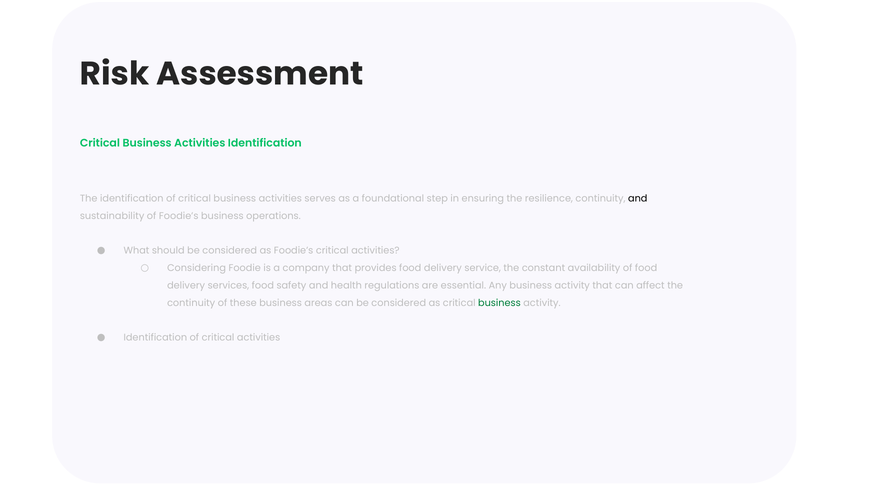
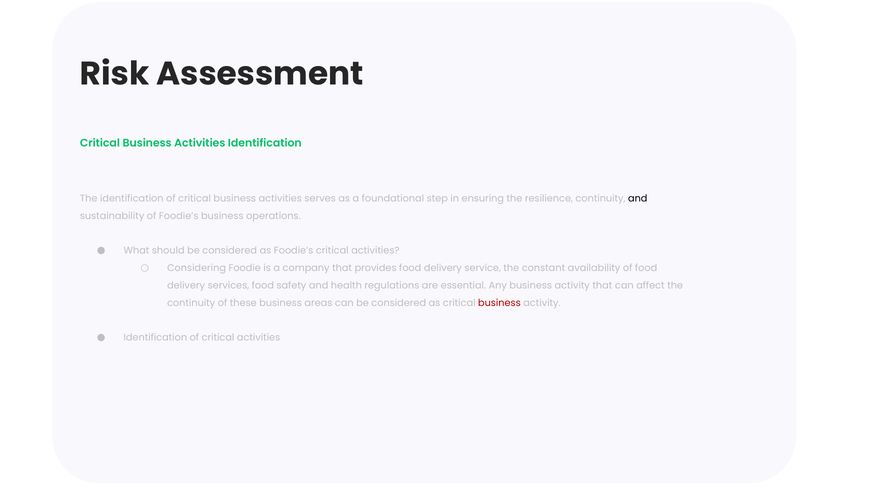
business at (499, 303) colour: green -> red
